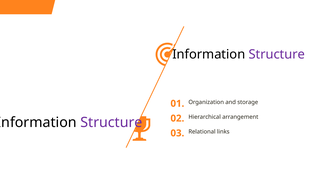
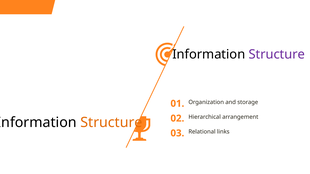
Structure at (111, 123) colour: purple -> orange
